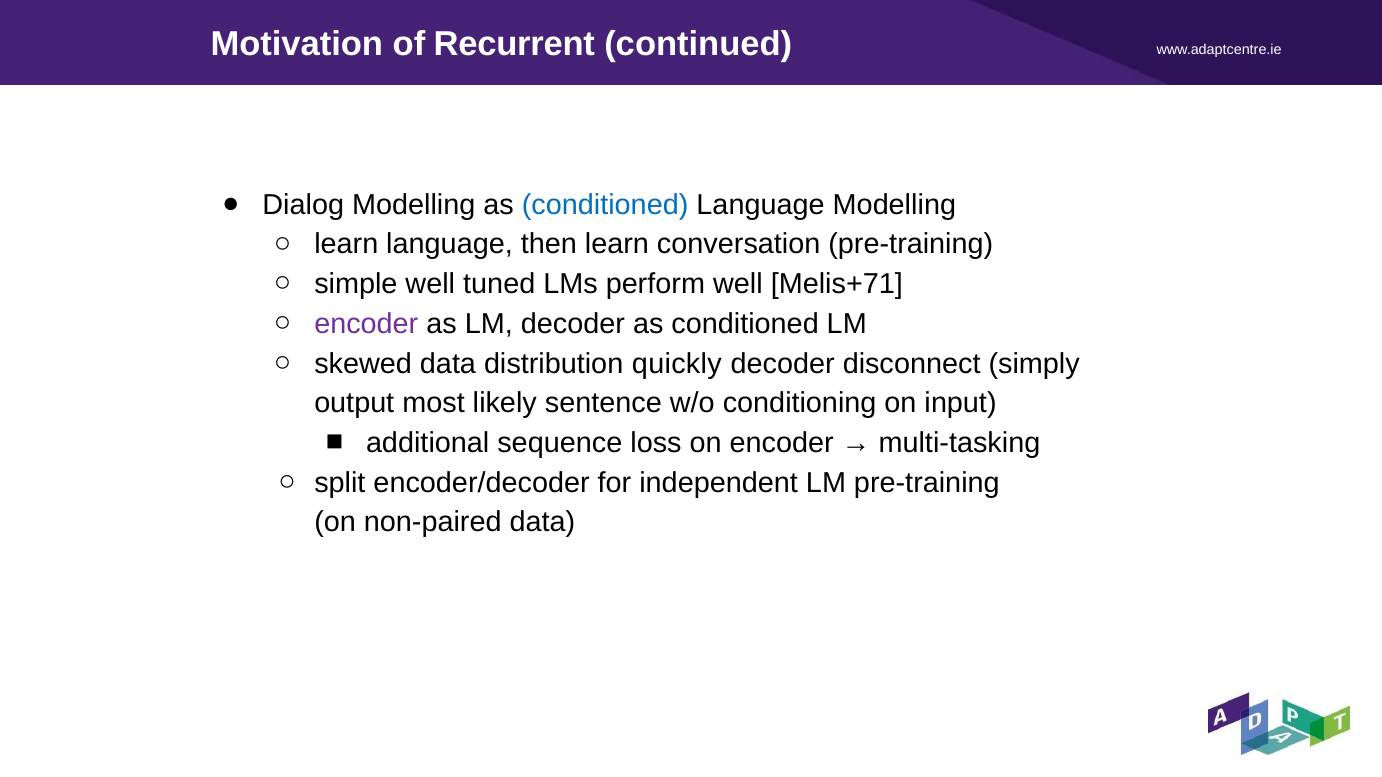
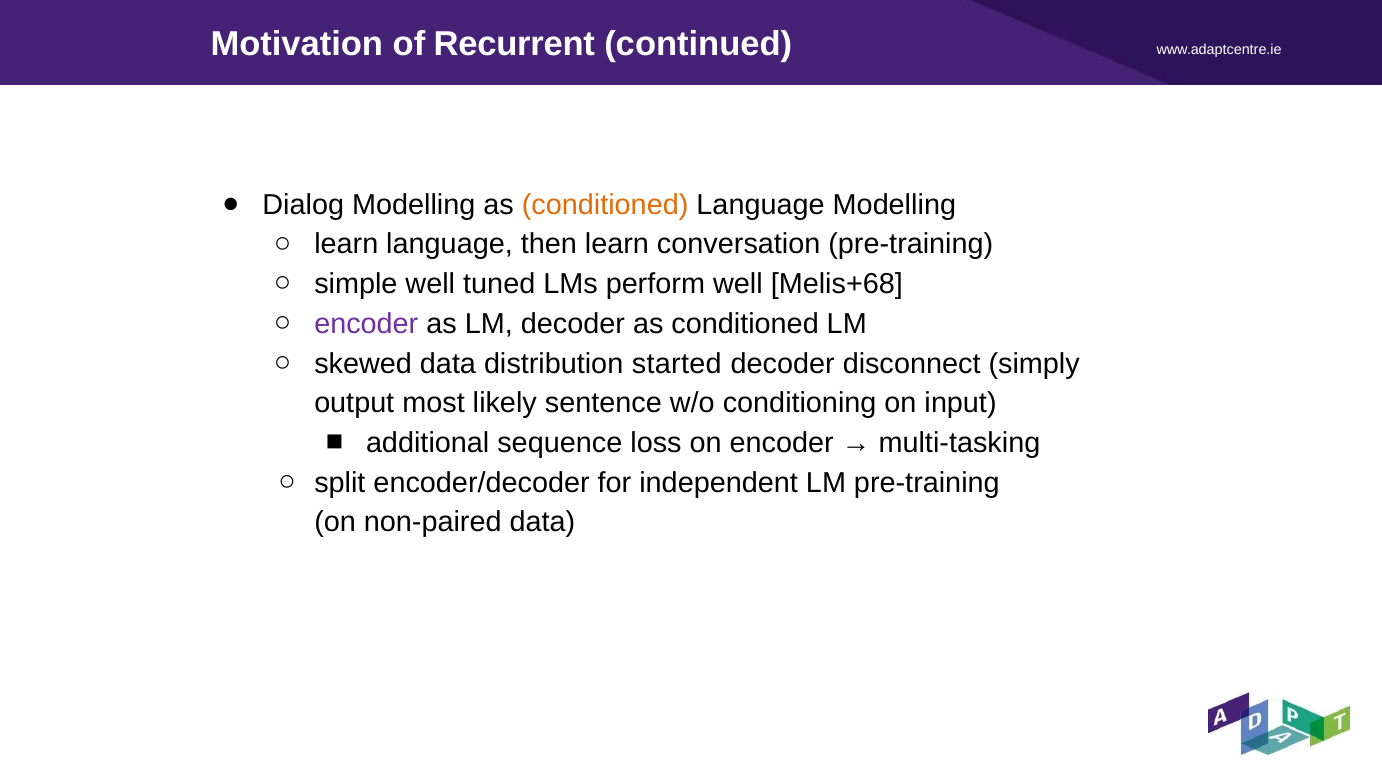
conditioned at (605, 205) colour: blue -> orange
Melis+71: Melis+71 -> Melis+68
quickly: quickly -> started
